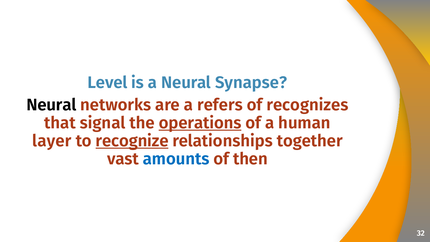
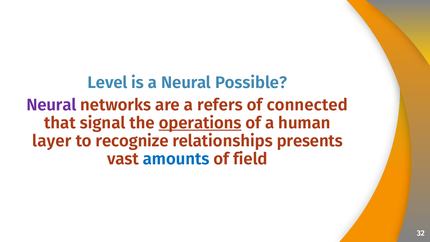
Synapse: Synapse -> Possible
Neural at (51, 105) colour: black -> purple
recognizes: recognizes -> connected
recognize underline: present -> none
together: together -> presents
then: then -> field
